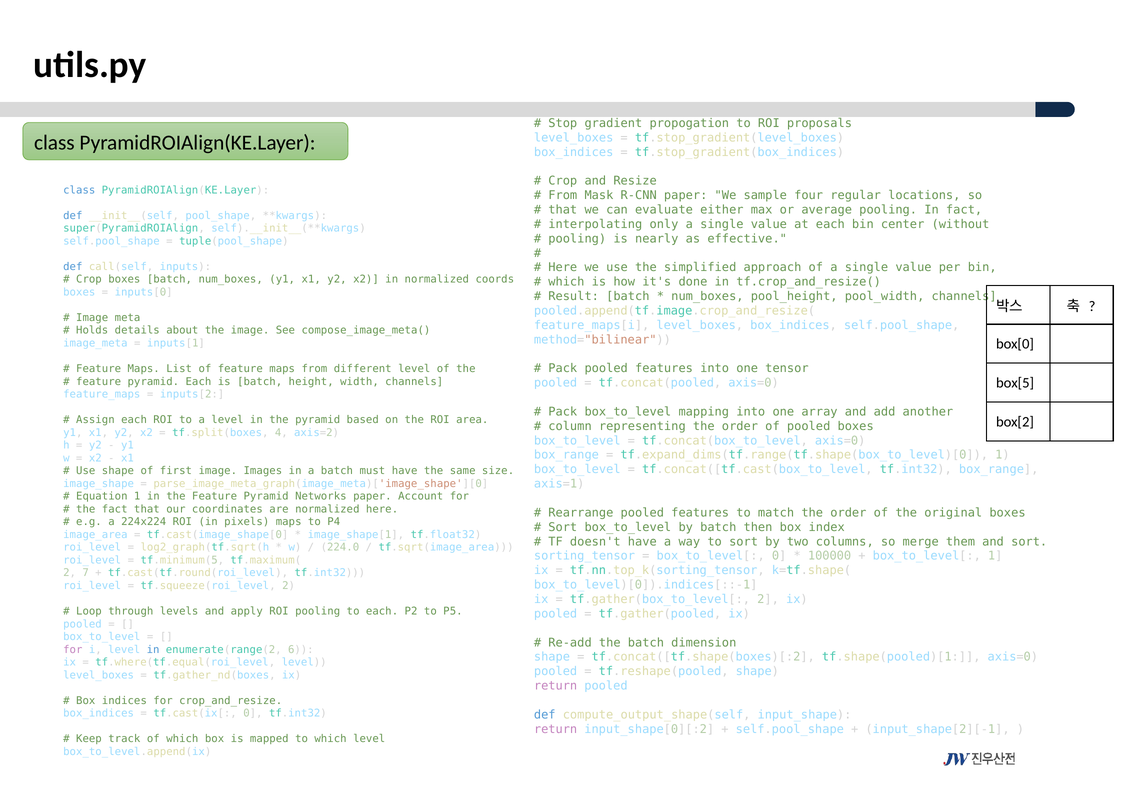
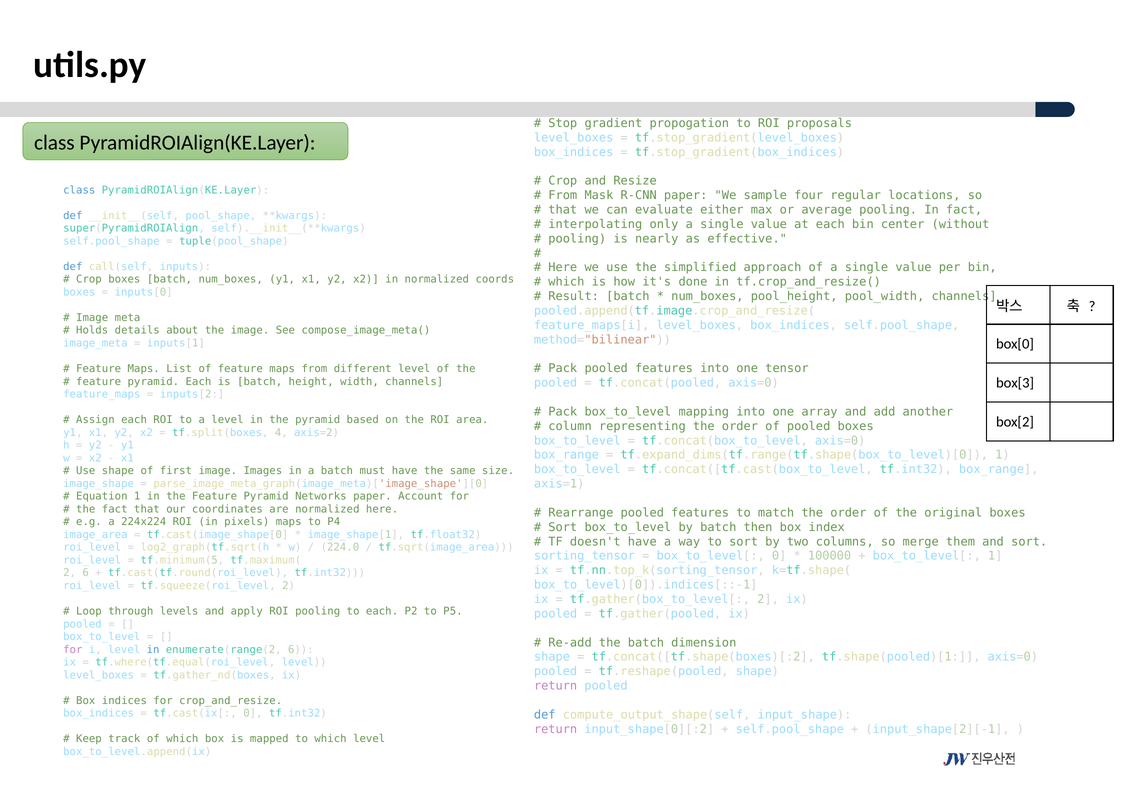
box[5: box[5 -> box[3
2 7: 7 -> 6
